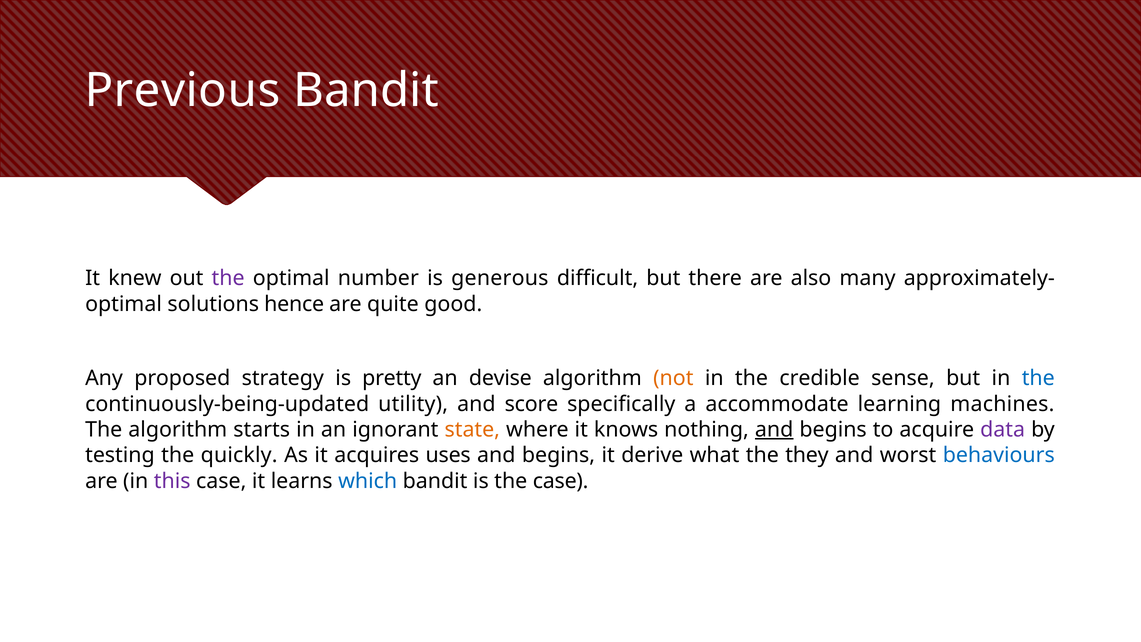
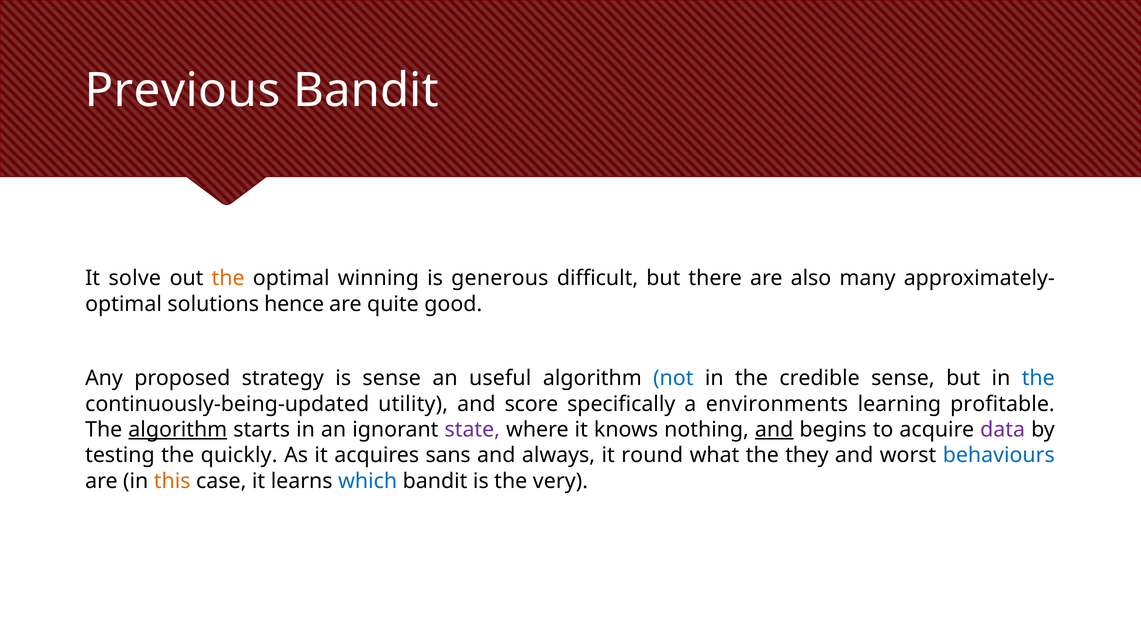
knew: knew -> solve
the at (228, 278) colour: purple -> orange
number: number -> winning
is pretty: pretty -> sense
devise: devise -> useful
not colour: orange -> blue
accommodate: accommodate -> environments
machines: machines -> profitable
algorithm at (178, 430) underline: none -> present
state colour: orange -> purple
uses: uses -> sans
begins at (558, 455): begins -> always
derive: derive -> round
this colour: purple -> orange
the case: case -> very
